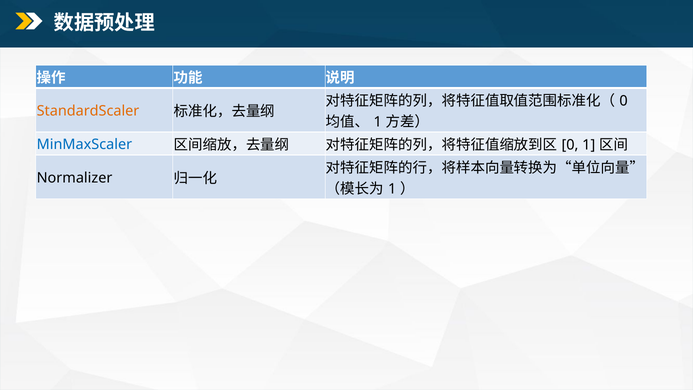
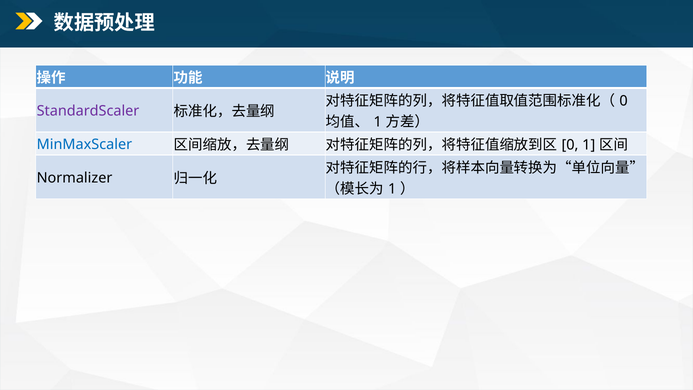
StandardScaler colour: orange -> purple
